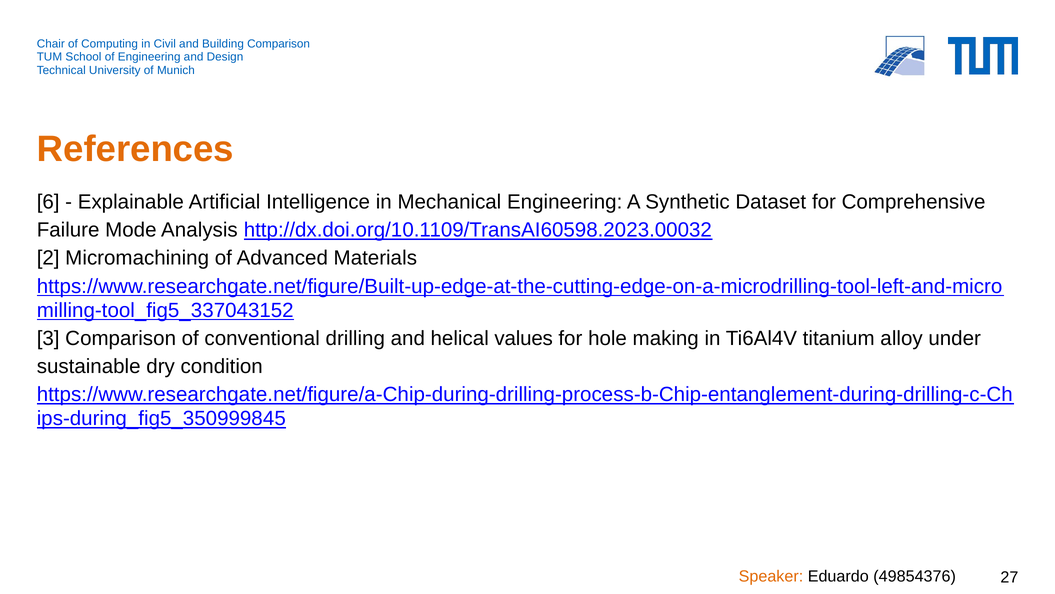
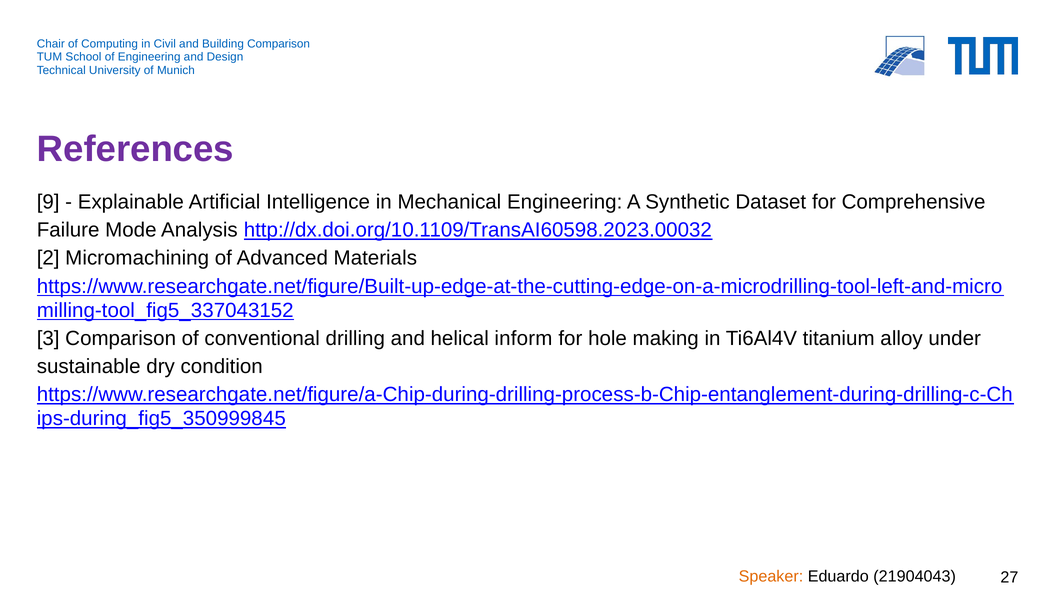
References colour: orange -> purple
6: 6 -> 9
values: values -> inform
49854376: 49854376 -> 21904043
